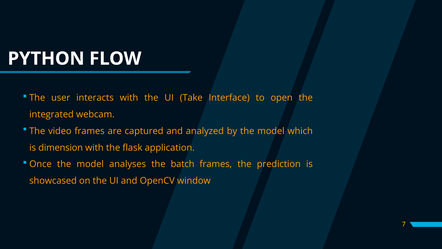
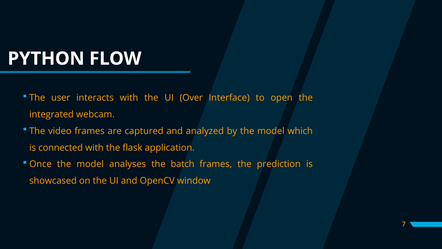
Take: Take -> Over
dimension: dimension -> connected
